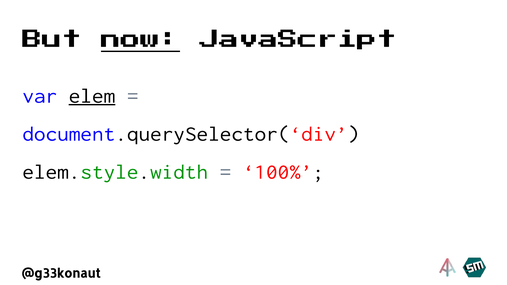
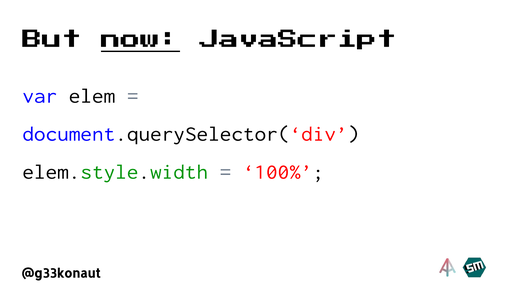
elem underline: present -> none
